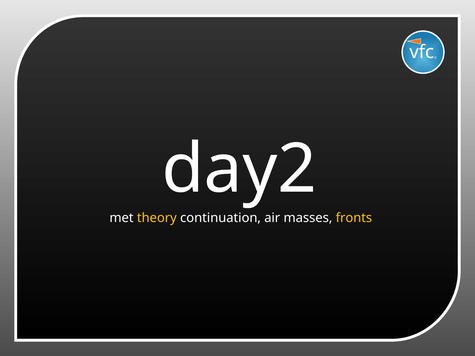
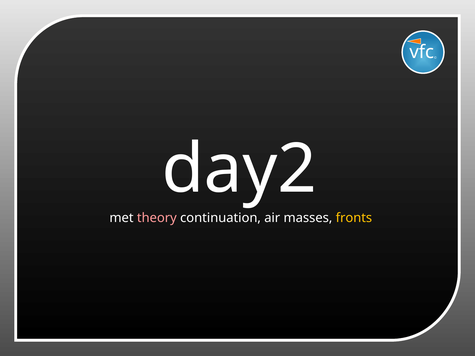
theory colour: yellow -> pink
